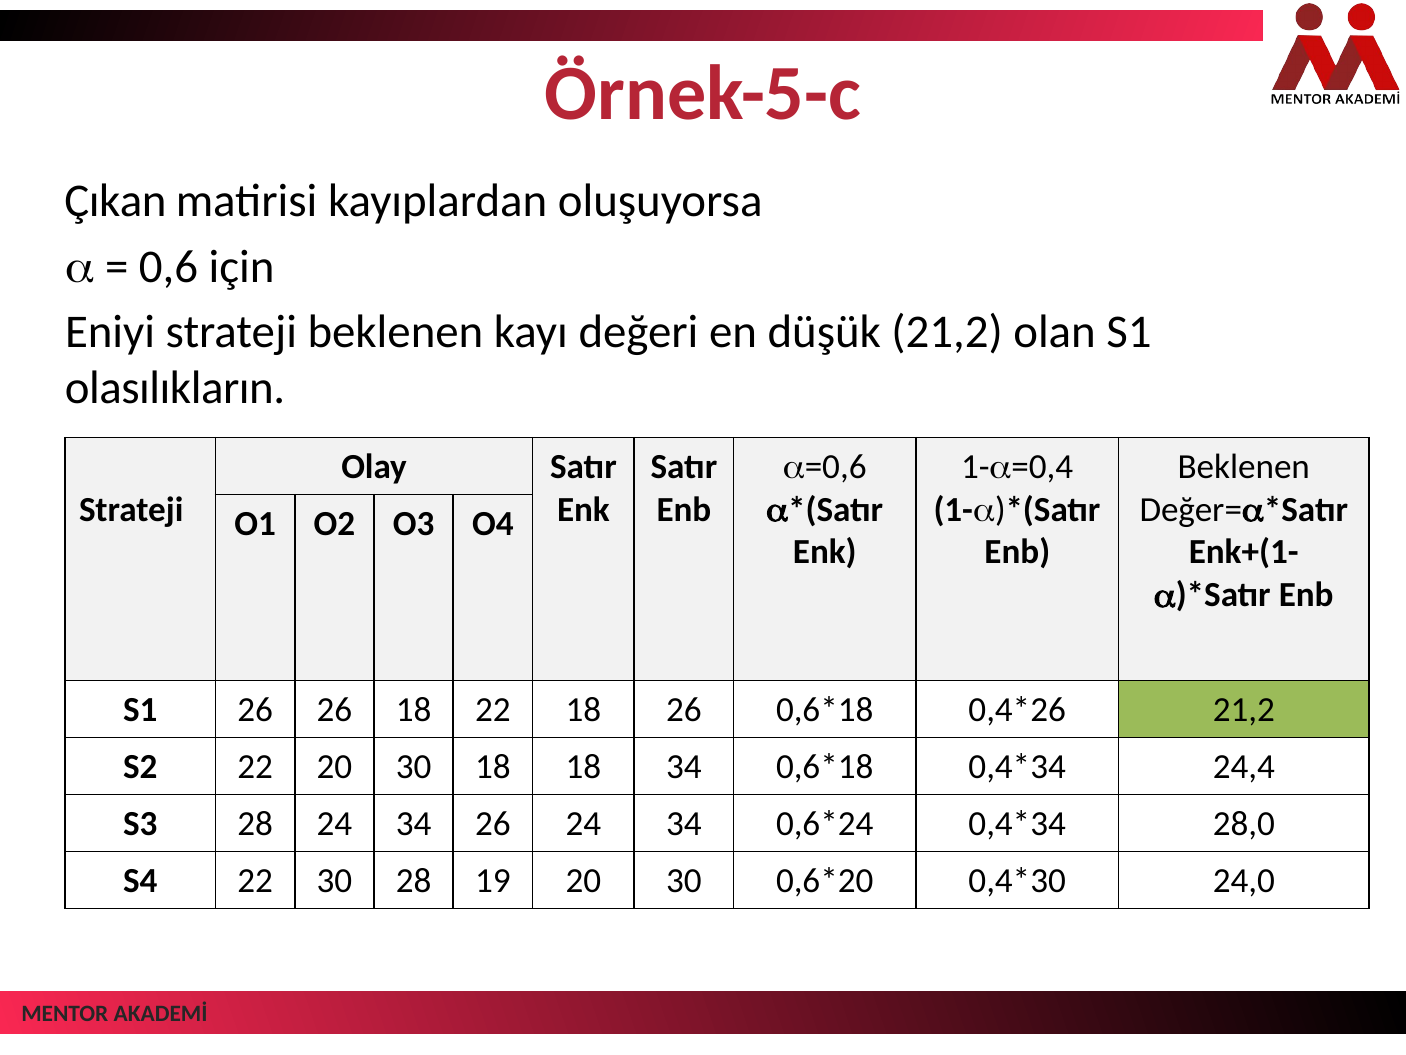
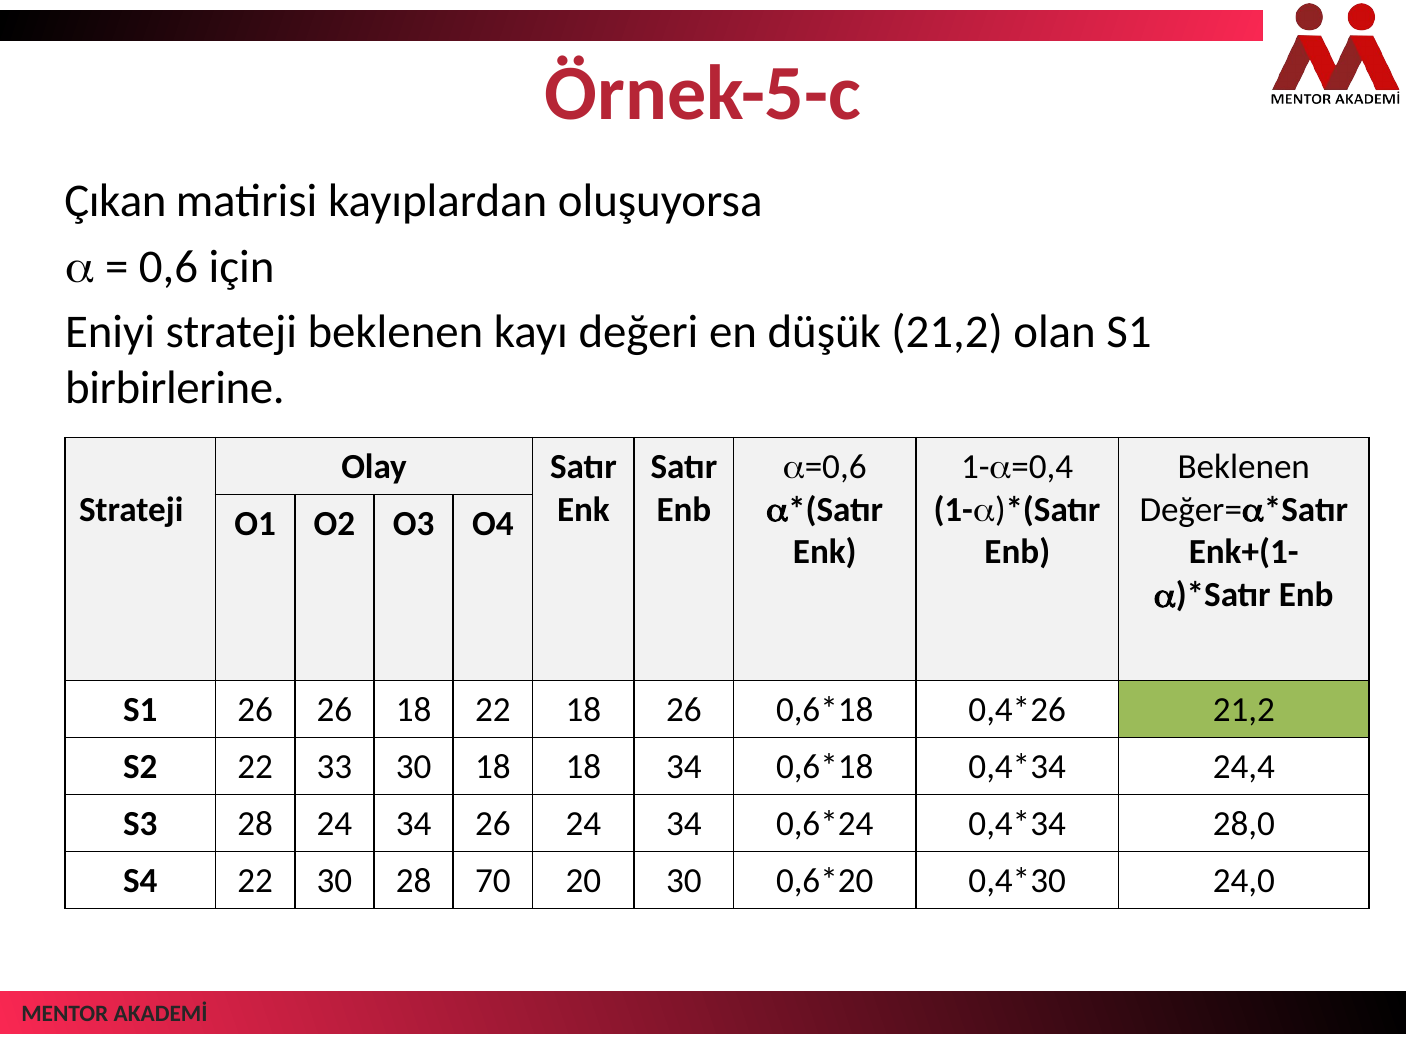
olasılıkların: olasılıkların -> birbirlerine
22 20: 20 -> 33
19: 19 -> 70
